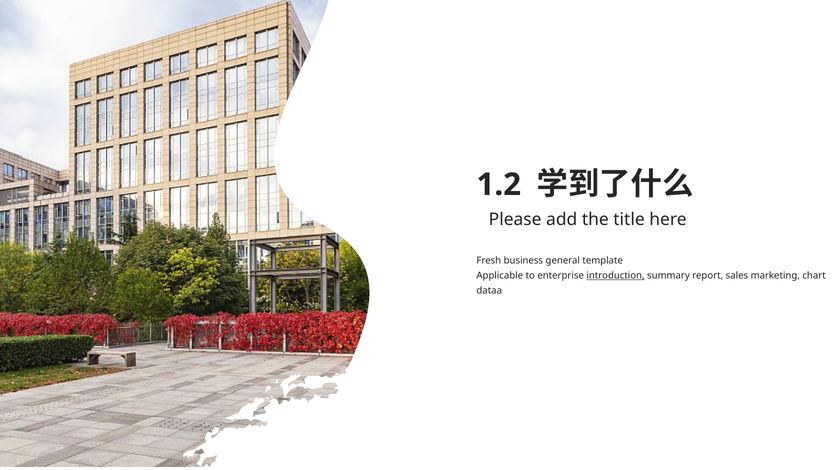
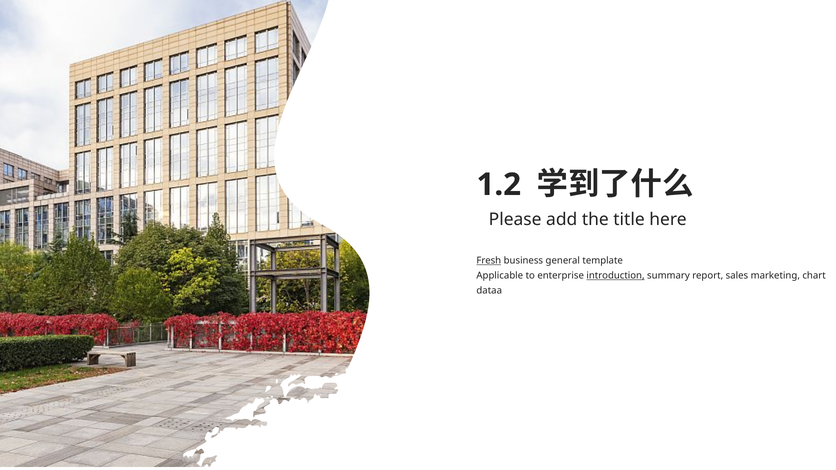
Fresh underline: none -> present
